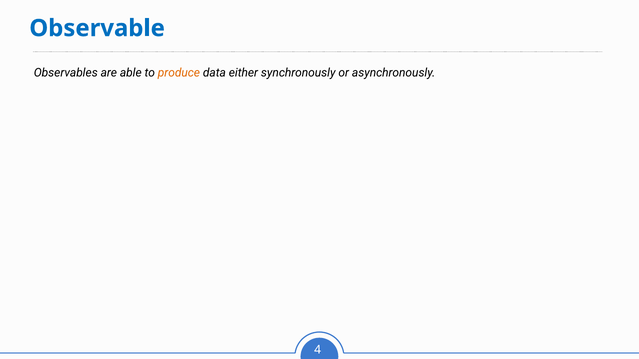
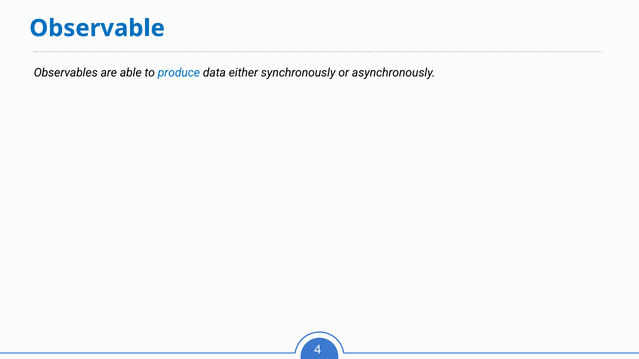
produce colour: orange -> blue
